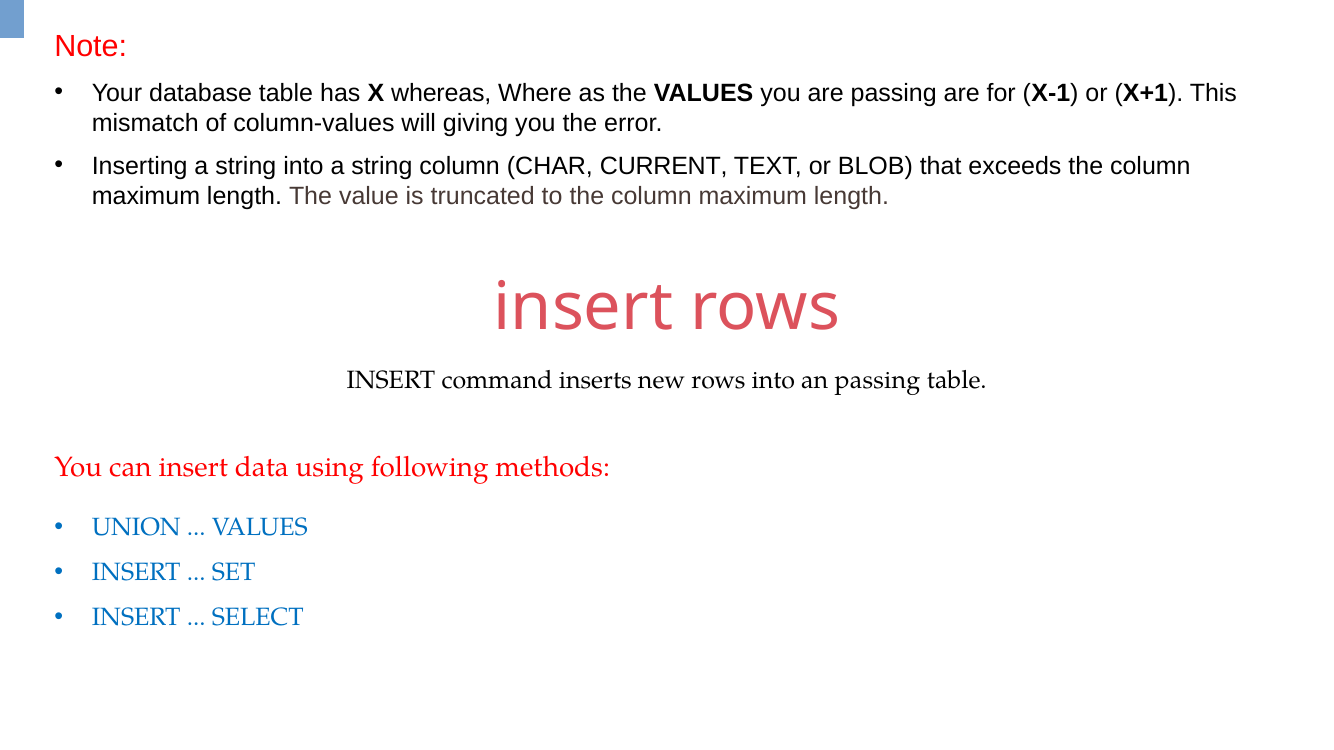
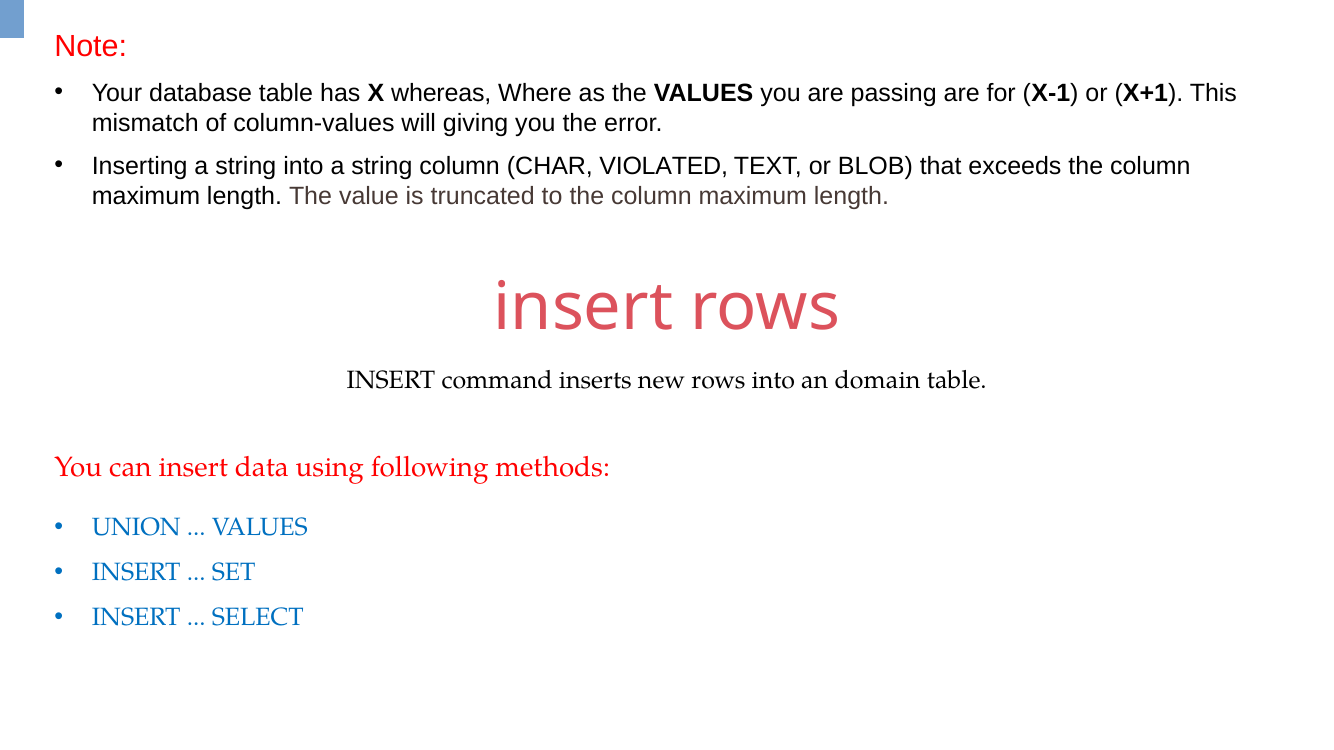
CURRENT: CURRENT -> VIOLATED
an passing: passing -> domain
